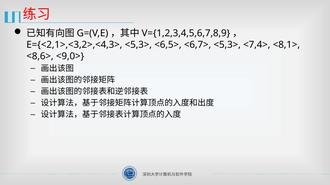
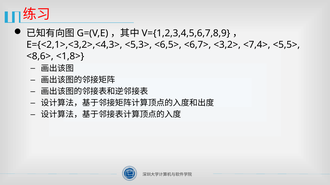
<6,7> <5,3>: <5,3> -> <3,2>
<8,1>: <8,1> -> <5,5>
<9,0>: <9,0> -> <1,8>
